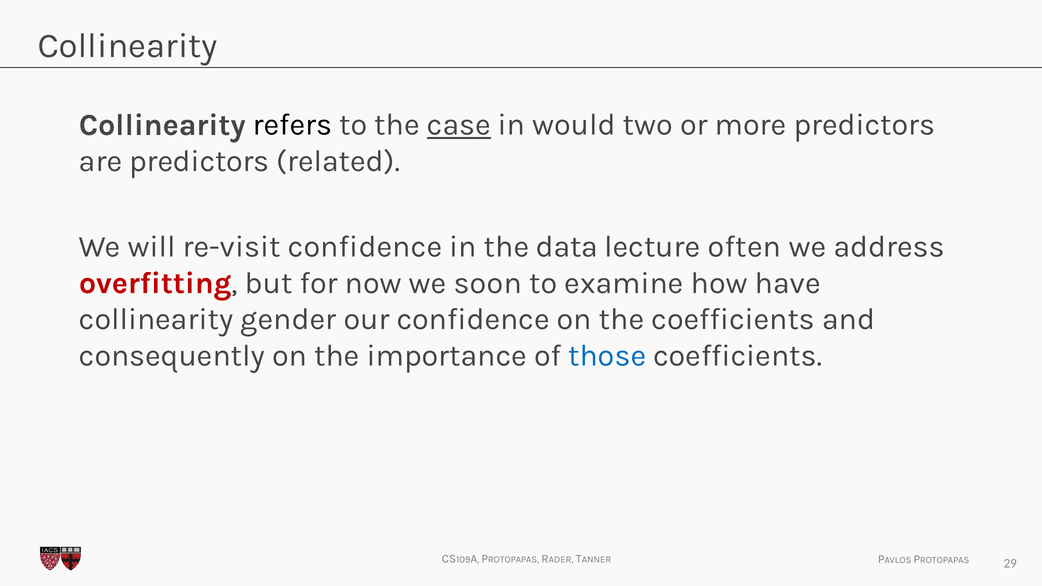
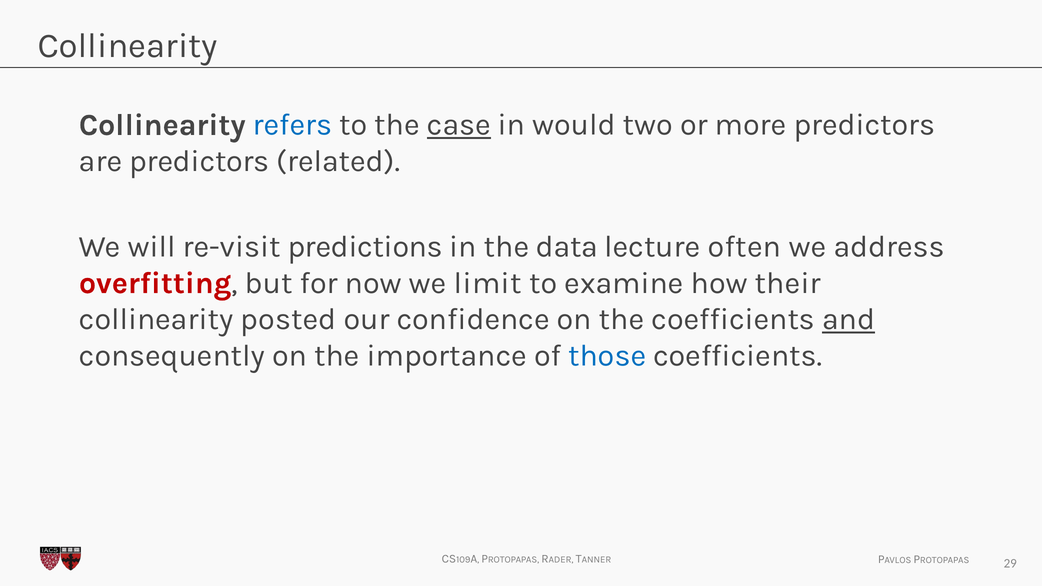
refers colour: black -> blue
re-visit confidence: confidence -> predictions
soon: soon -> limit
have: have -> their
gender: gender -> posted
and underline: none -> present
